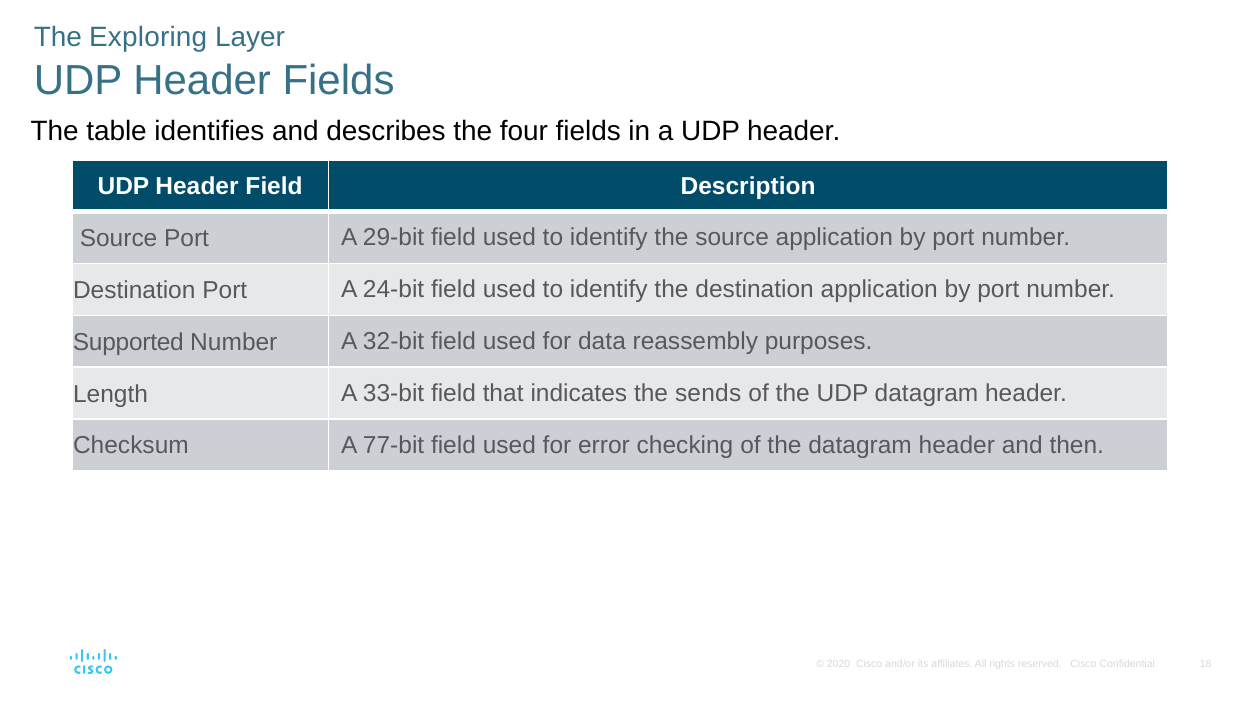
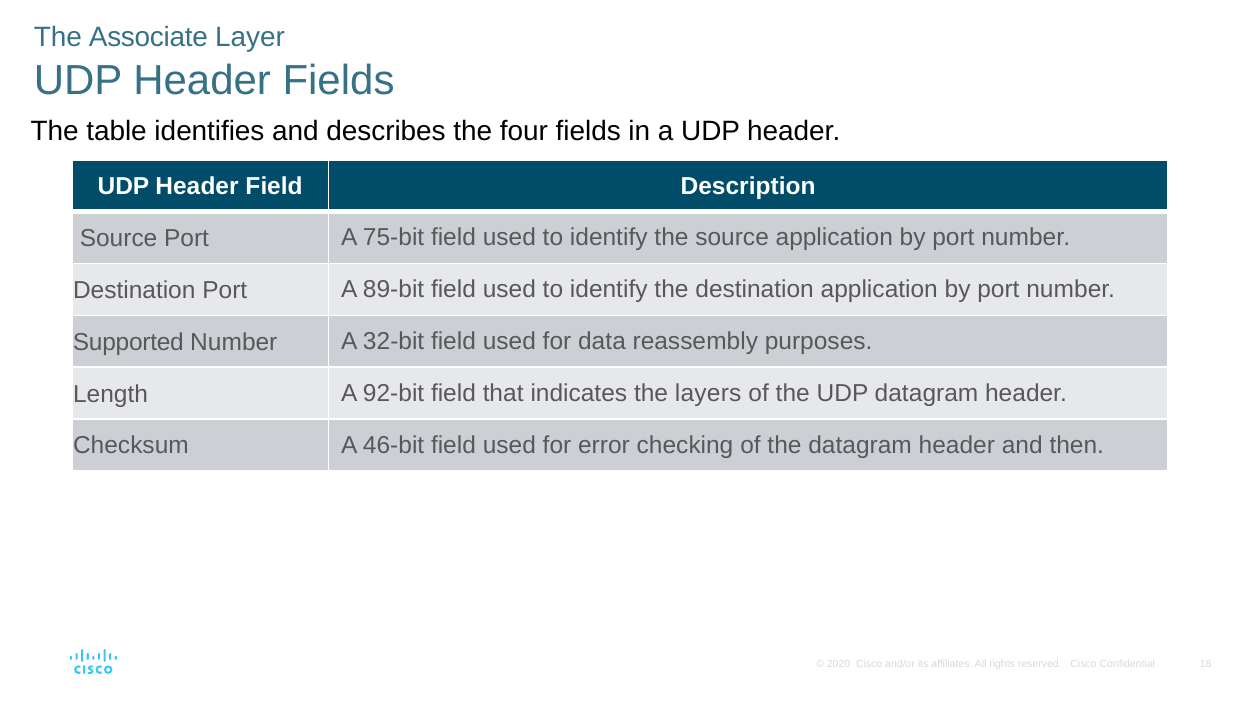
Exploring: Exploring -> Associate
29-bit: 29-bit -> 75-bit
24-bit: 24-bit -> 89-bit
33-bit: 33-bit -> 92-bit
sends: sends -> layers
77-bit: 77-bit -> 46-bit
